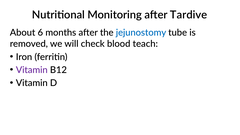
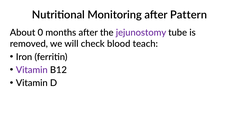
Tardive: Tardive -> Pattern
6: 6 -> 0
jejunostomy colour: blue -> purple
